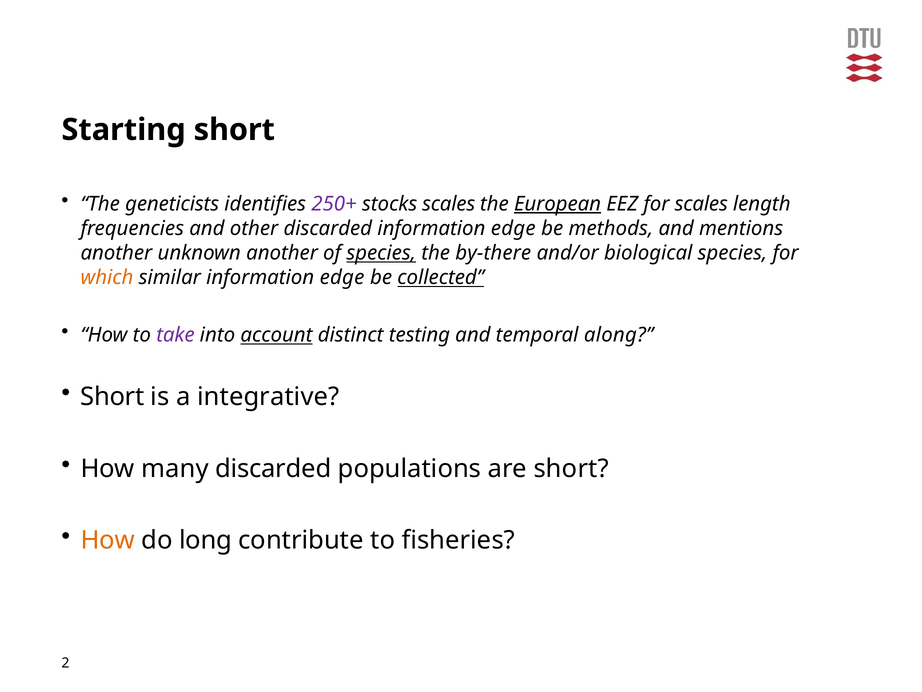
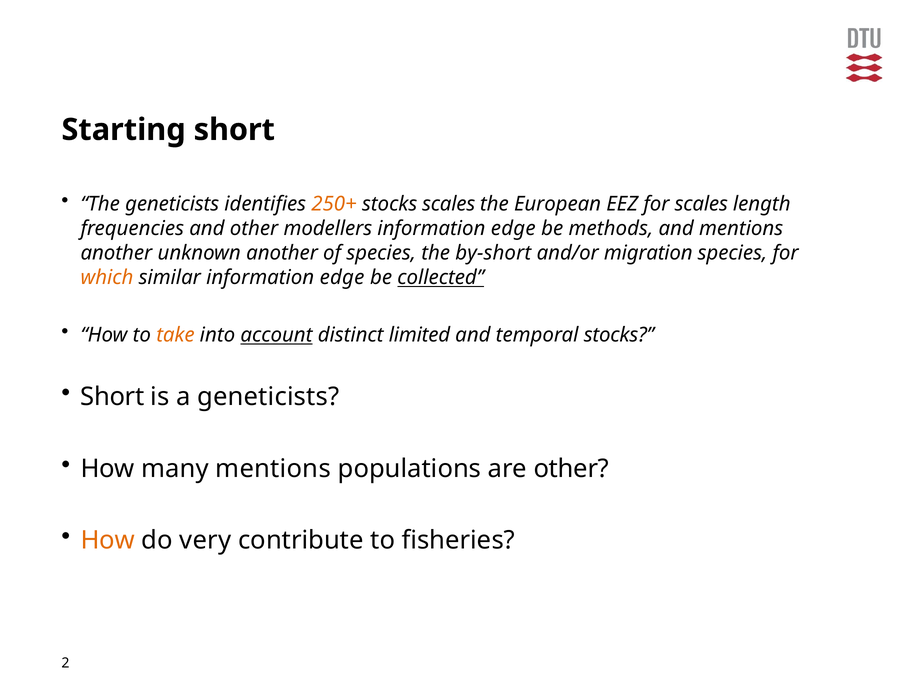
250+ colour: purple -> orange
European underline: present -> none
other discarded: discarded -> modellers
species at (381, 253) underline: present -> none
by-there: by-there -> by-short
biological: biological -> migration
take colour: purple -> orange
testing: testing -> limited
temporal along: along -> stocks
a integrative: integrative -> geneticists
many discarded: discarded -> mentions
are short: short -> other
long: long -> very
